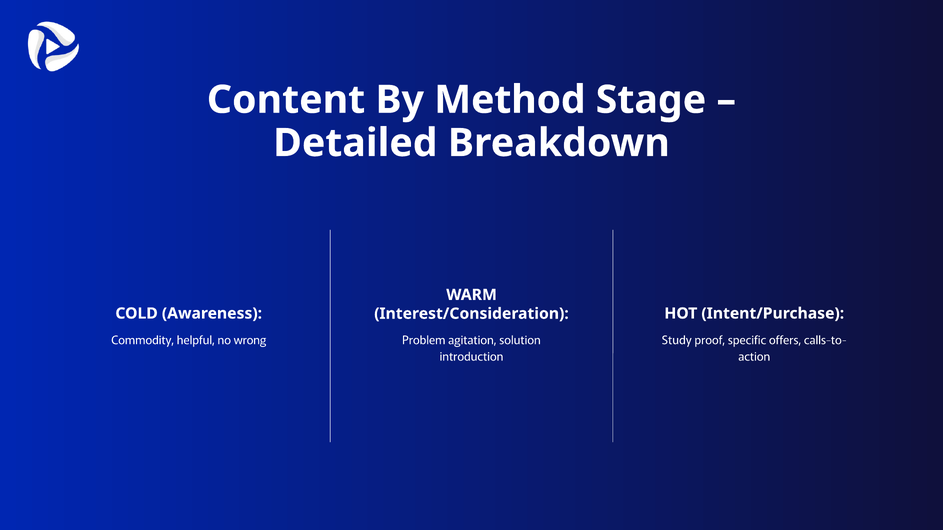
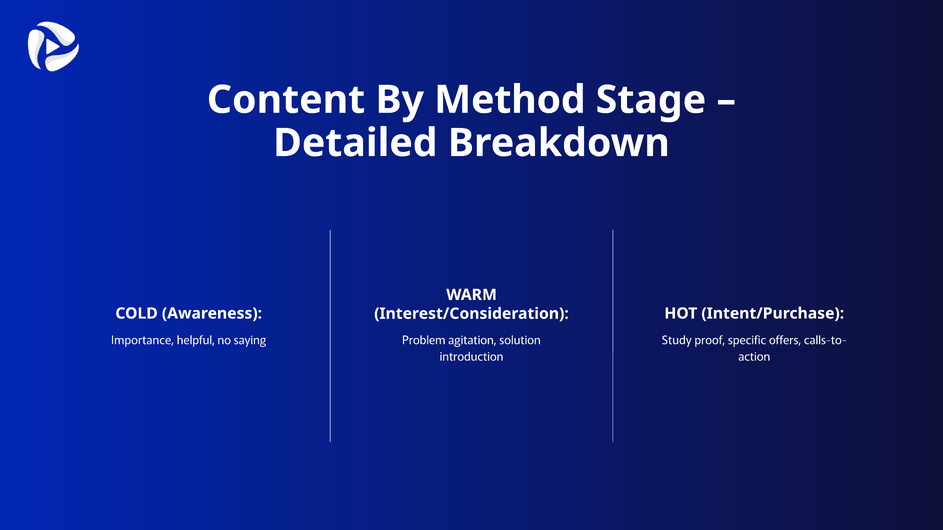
Commodity: Commodity -> Importance
wrong: wrong -> saying
